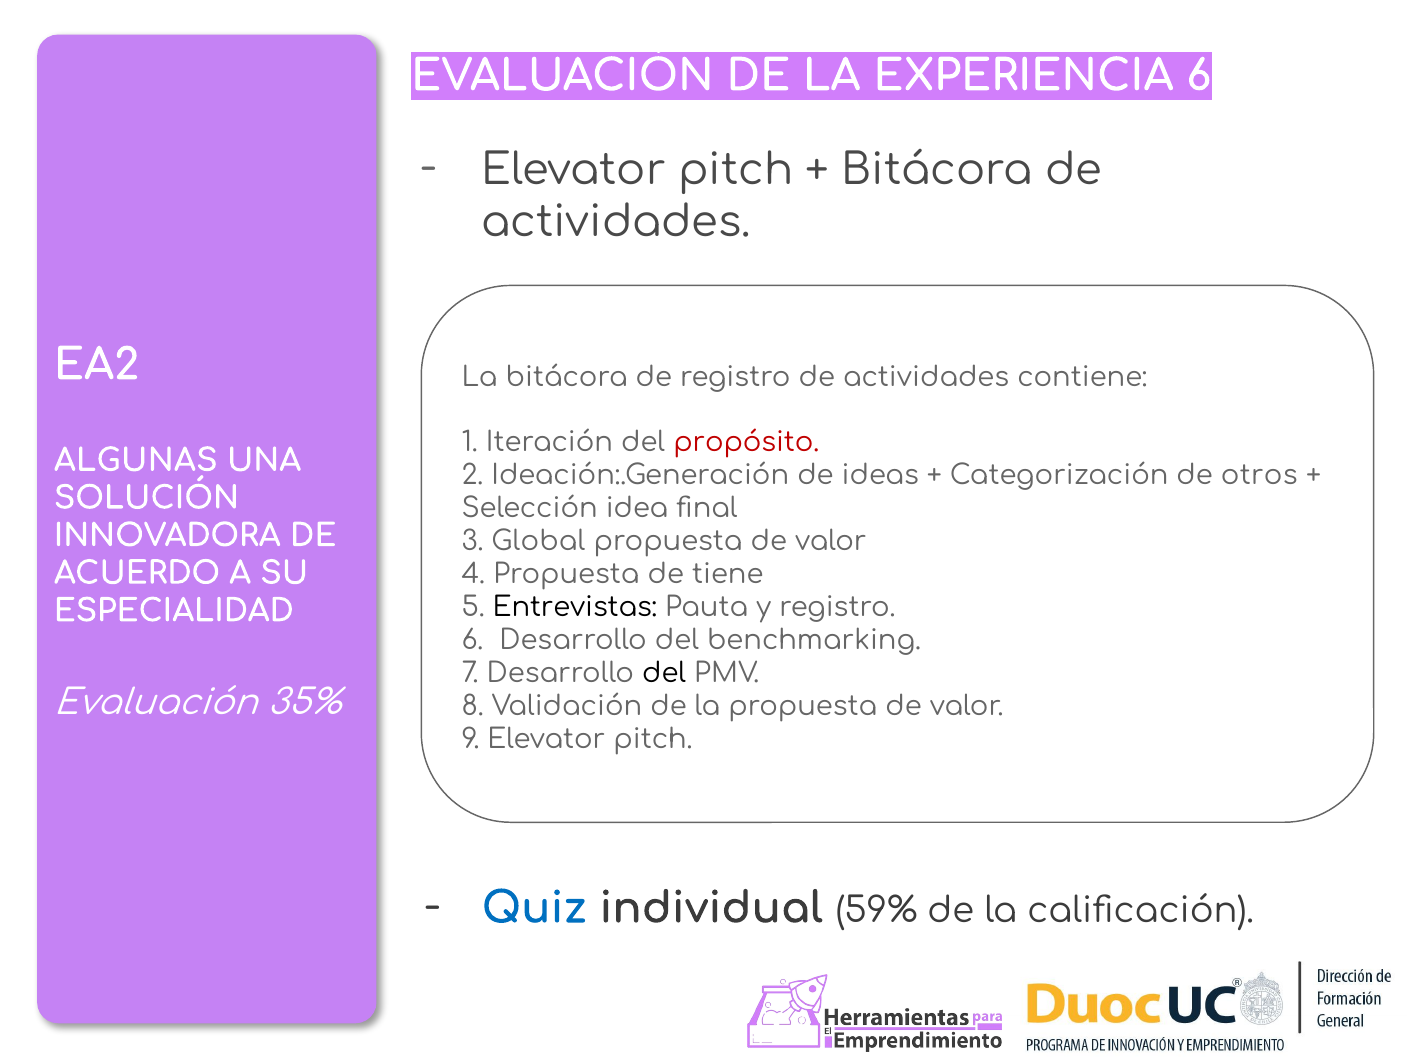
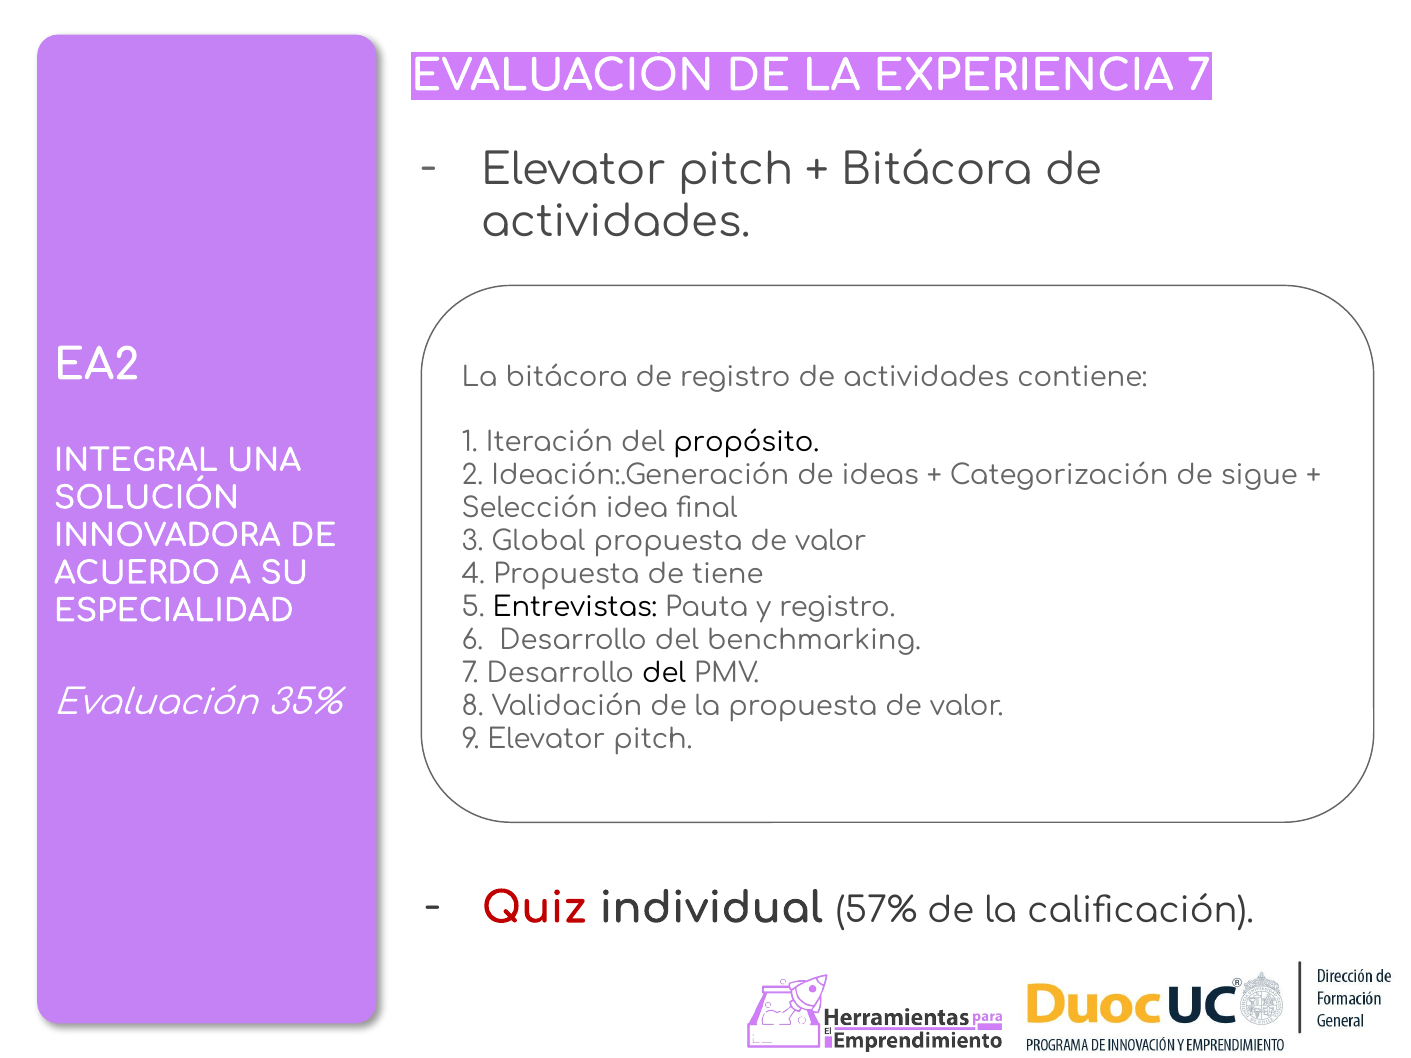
EXPERIENCIA 6: 6 -> 7
propósito colour: red -> black
ALGUNAS: ALGUNAS -> INTEGRAL
otros: otros -> sigue
Quiz colour: blue -> red
59%: 59% -> 57%
